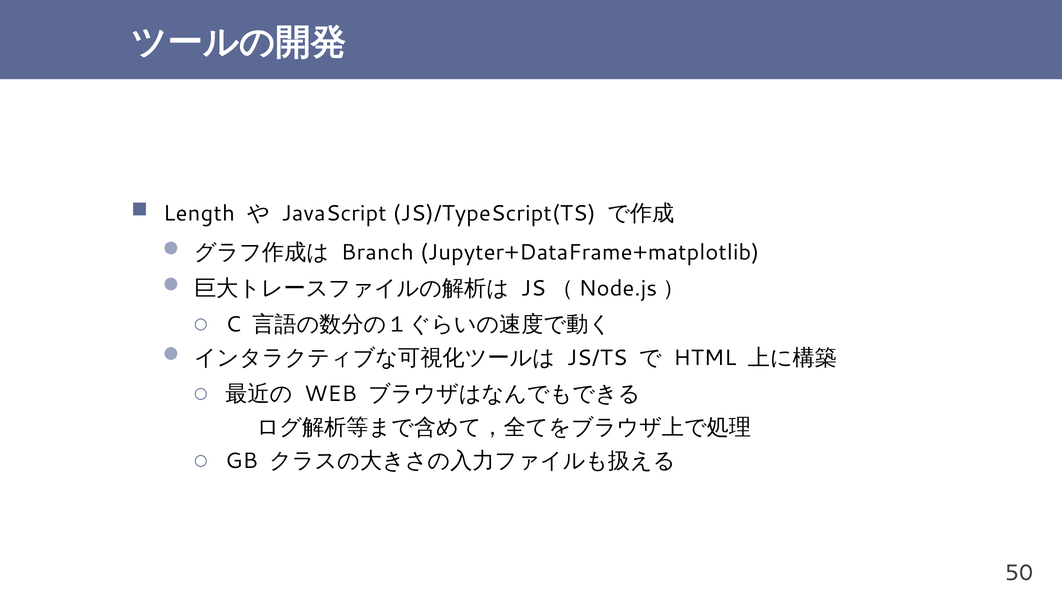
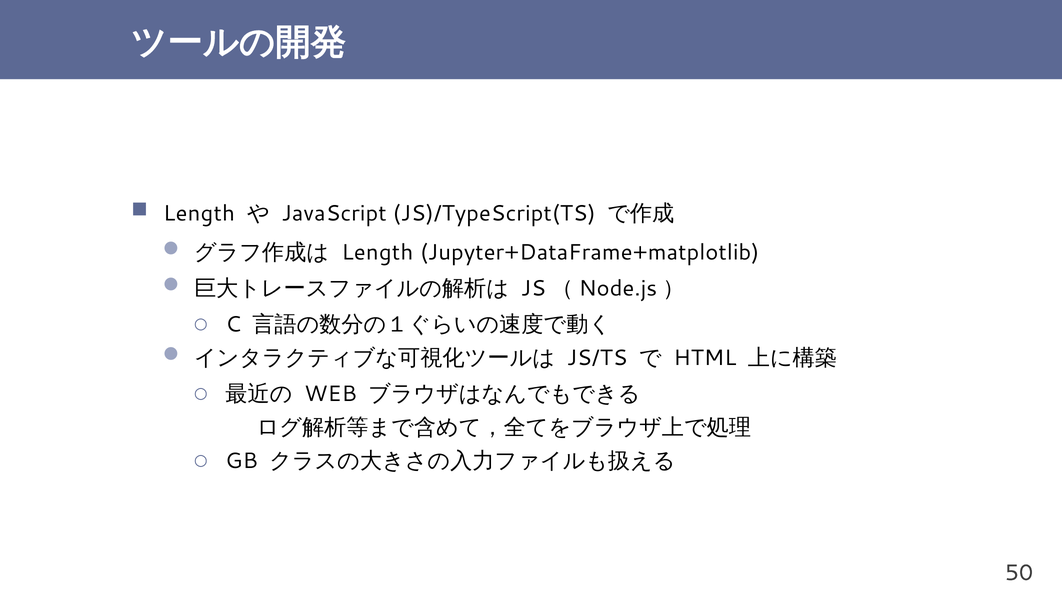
Branch at (377, 252): Branch -> Length
